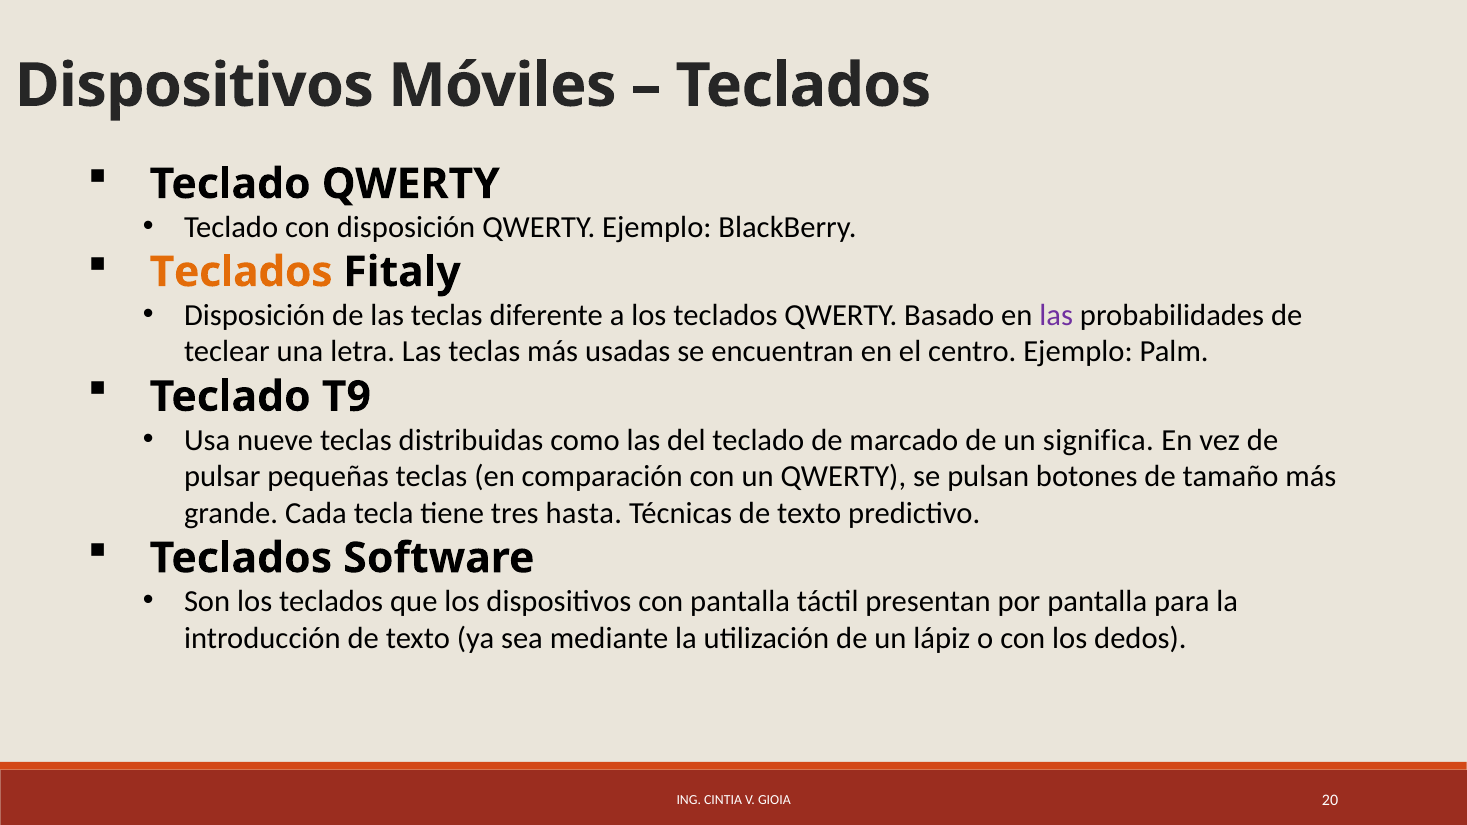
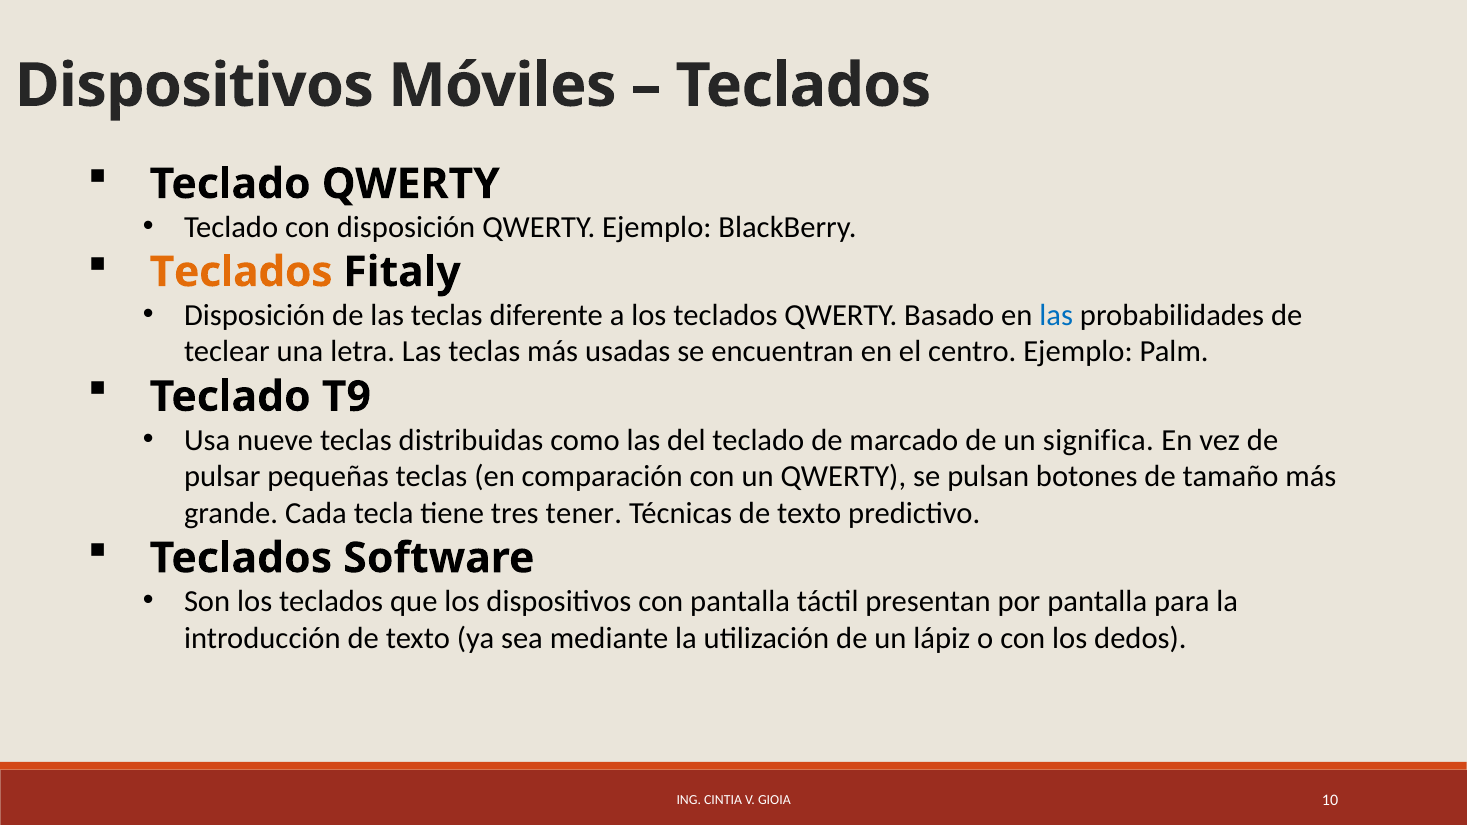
las at (1056, 315) colour: purple -> blue
hasta: hasta -> tener
20: 20 -> 10
